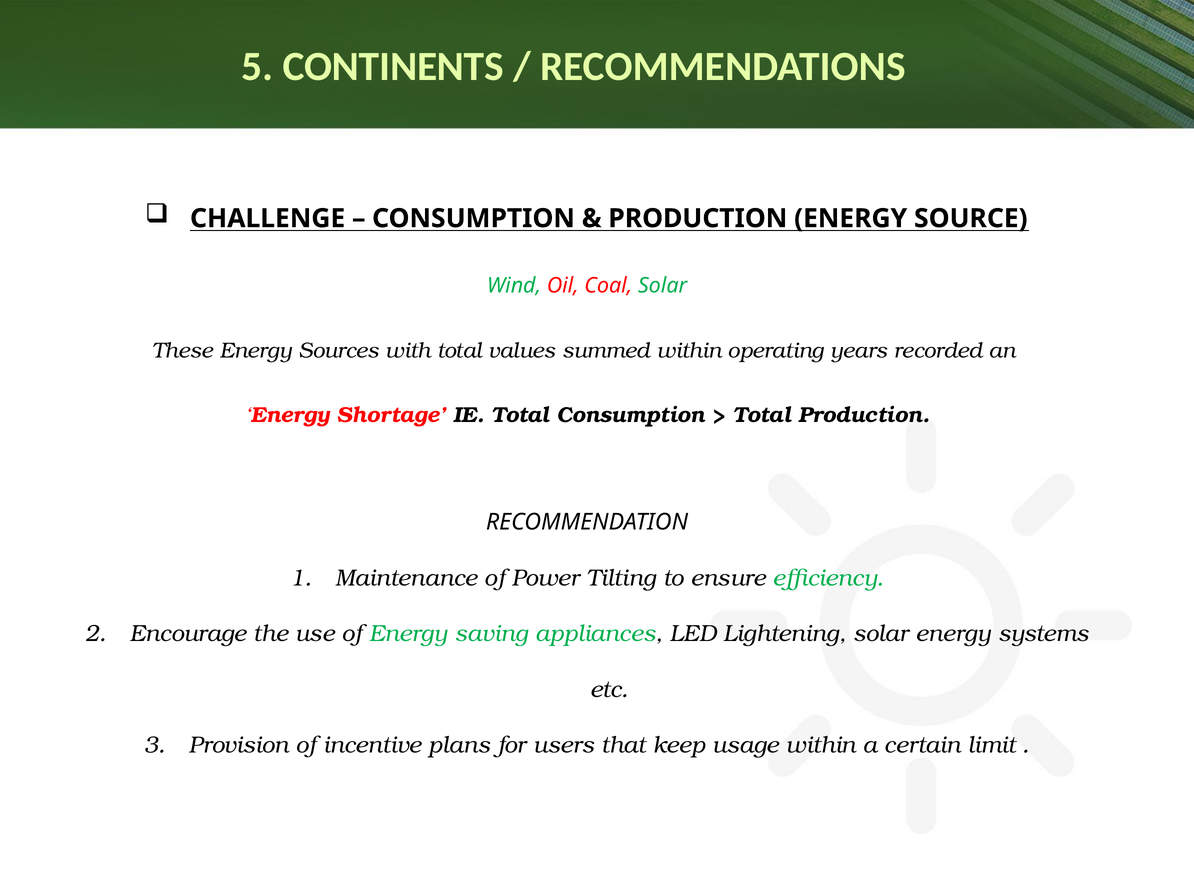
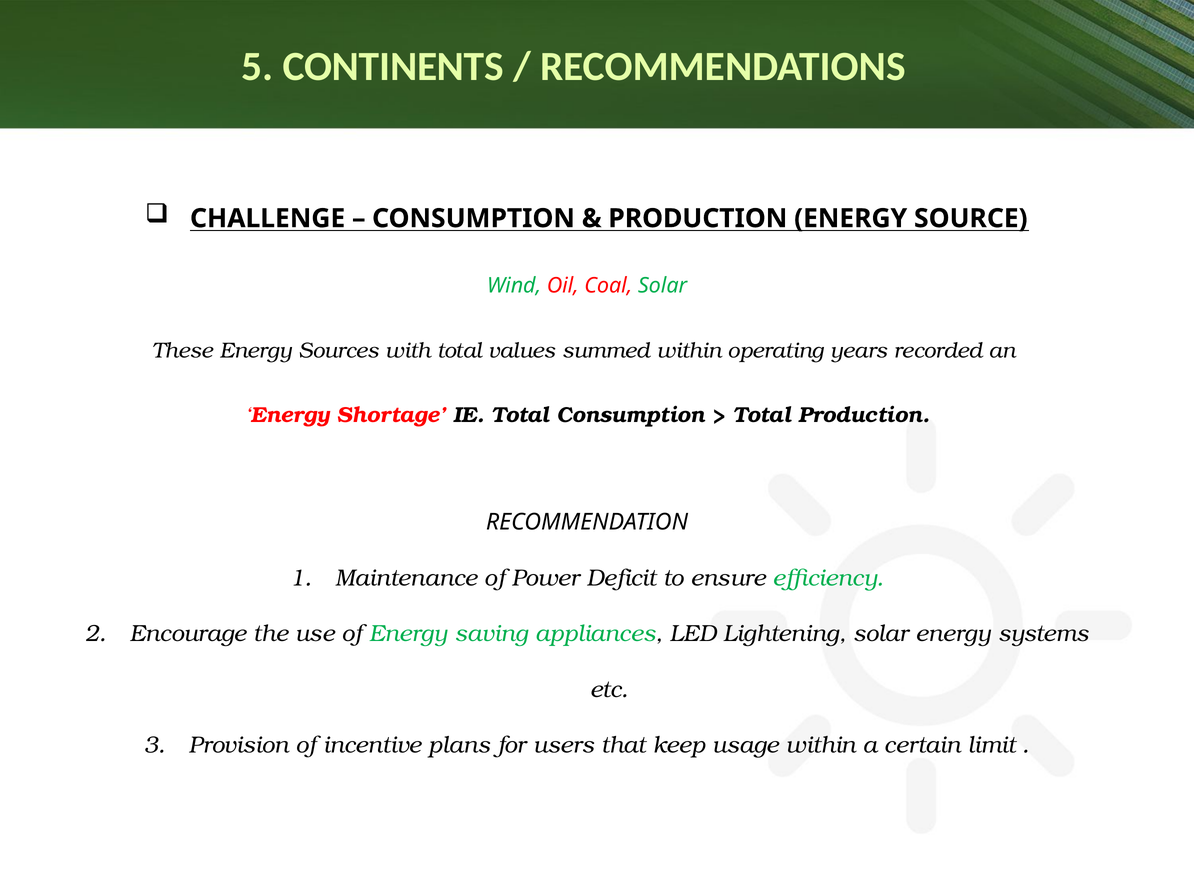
Tilting: Tilting -> Deficit
